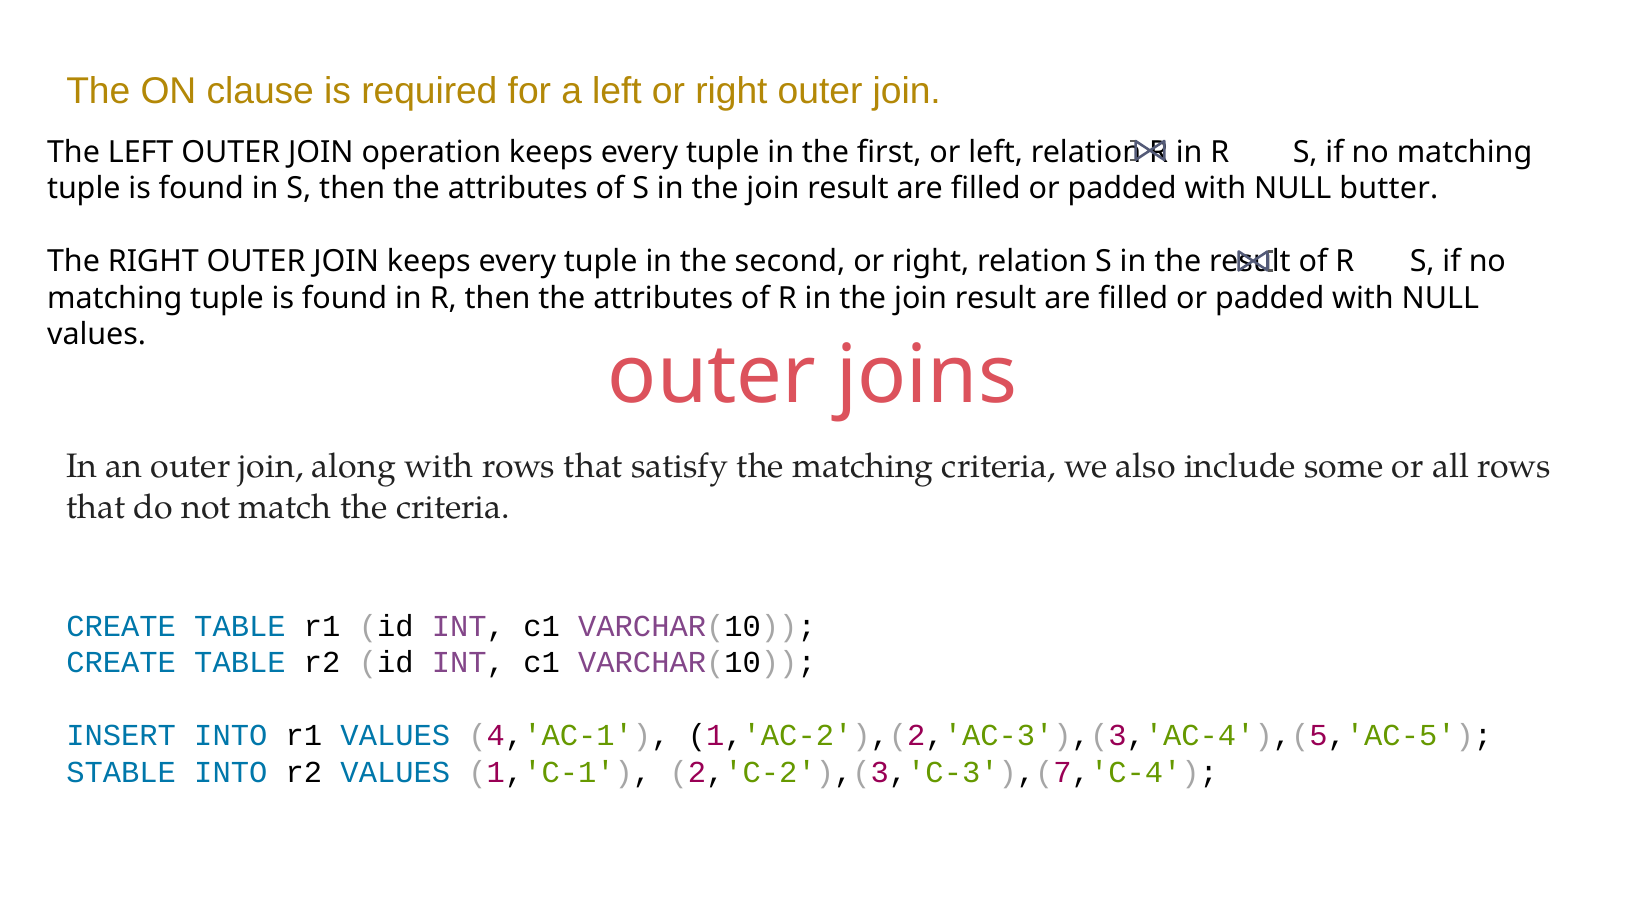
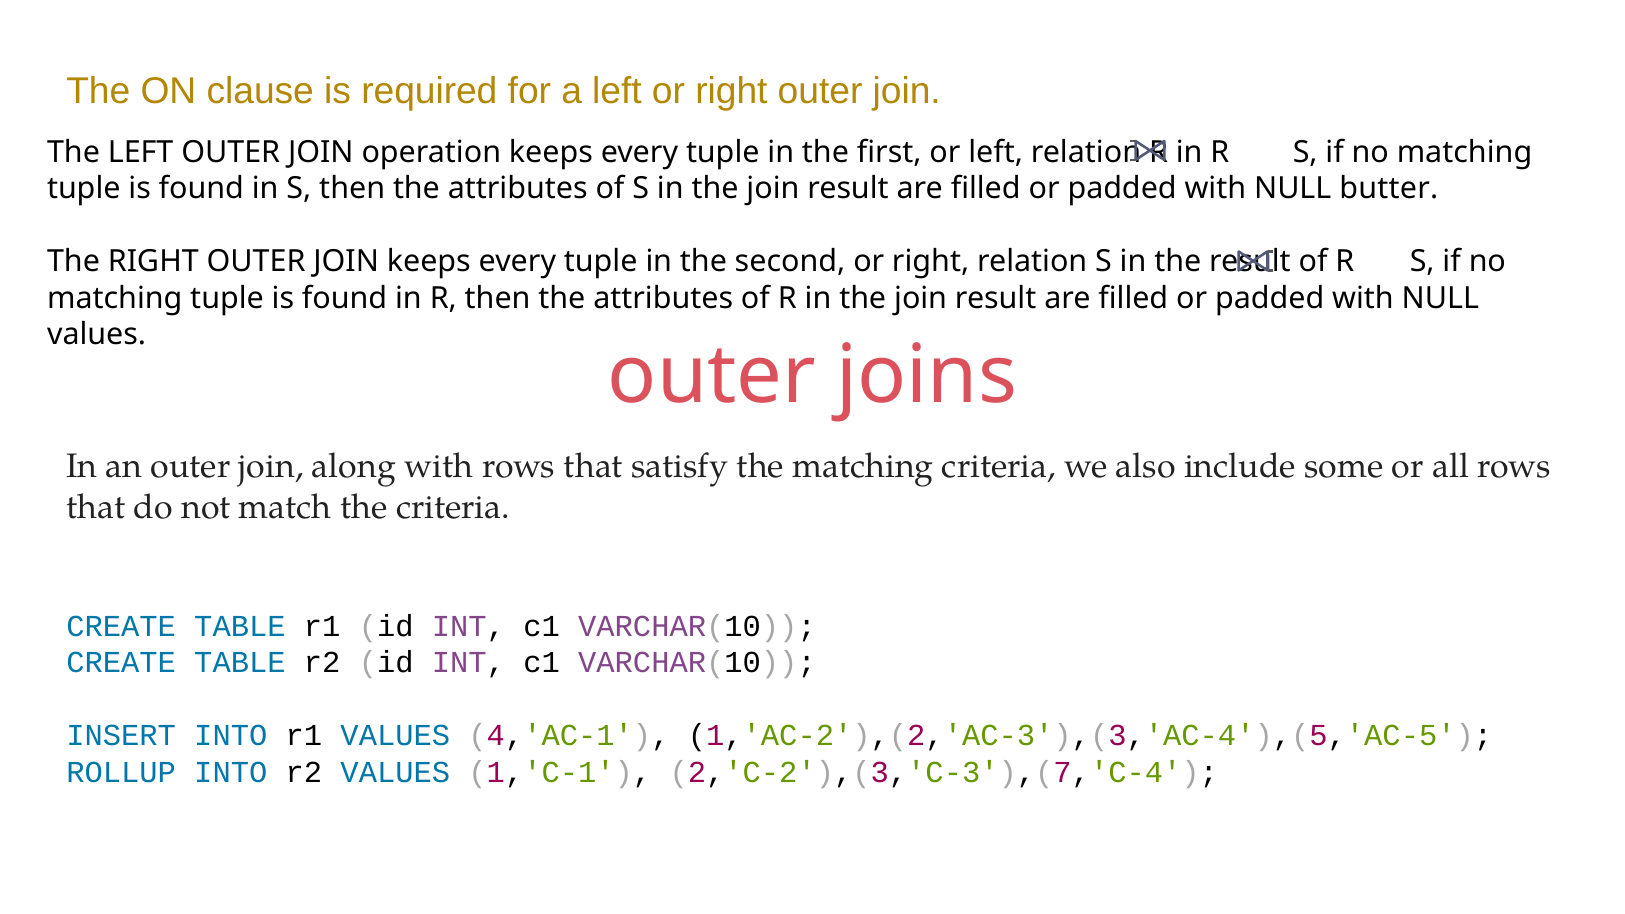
STABLE: STABLE -> ROLLUP
